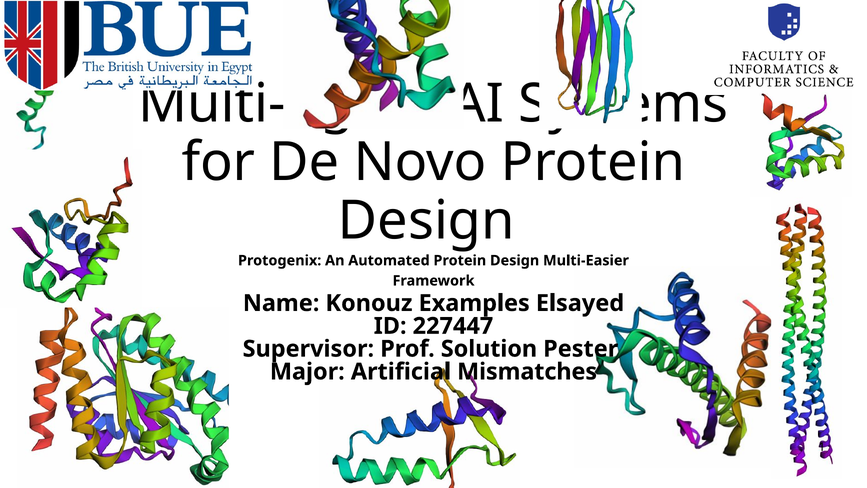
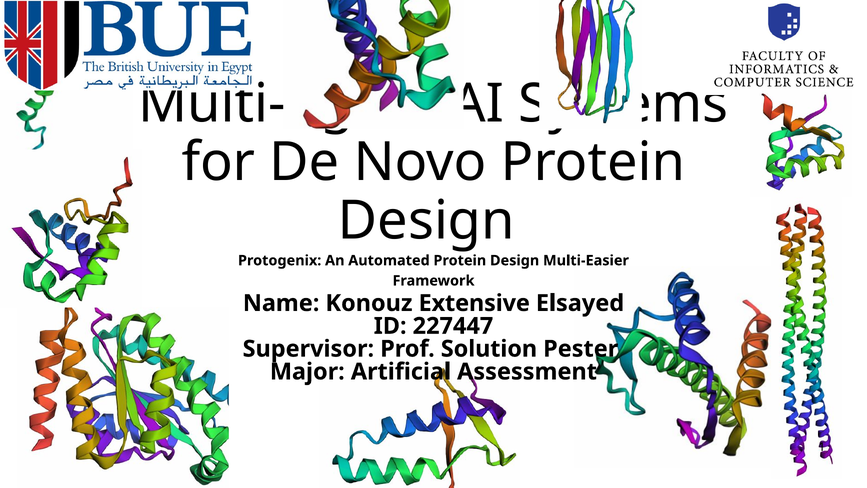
Examples: Examples -> Extensive
Mismatches: Mismatches -> Assessment
